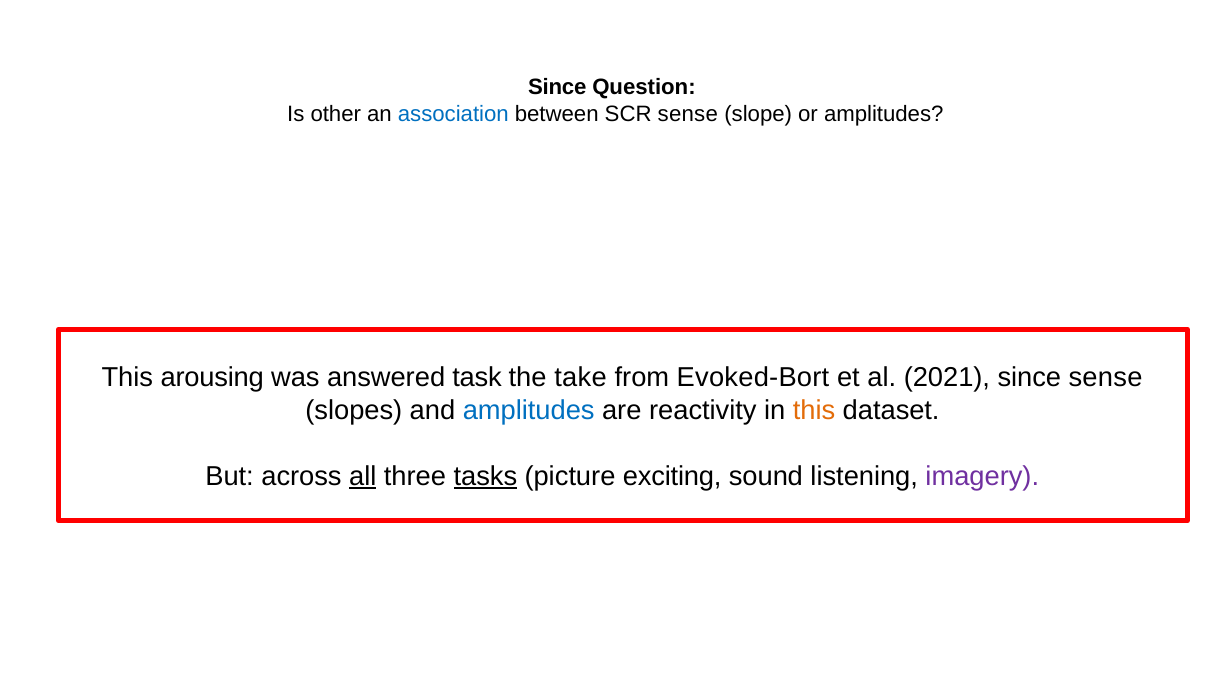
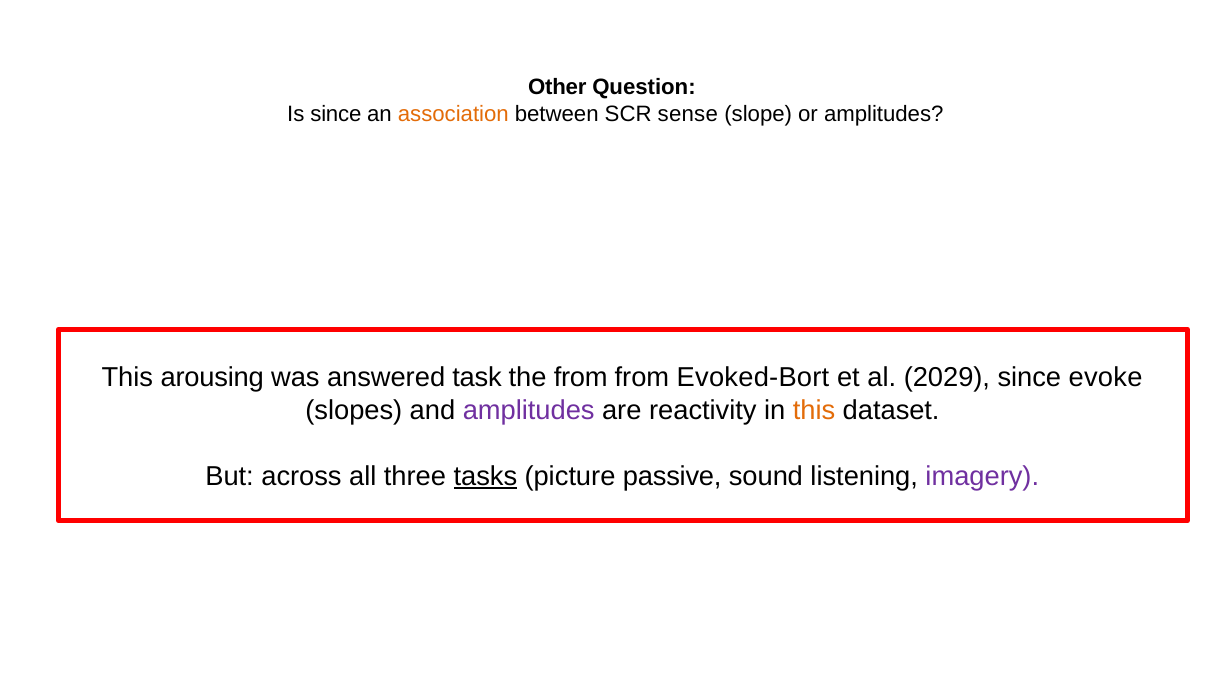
Since at (557, 87): Since -> Other
Is other: other -> since
association colour: blue -> orange
the take: take -> from
2021: 2021 -> 2029
since sense: sense -> evoke
amplitudes at (529, 411) colour: blue -> purple
all underline: present -> none
exciting: exciting -> passive
